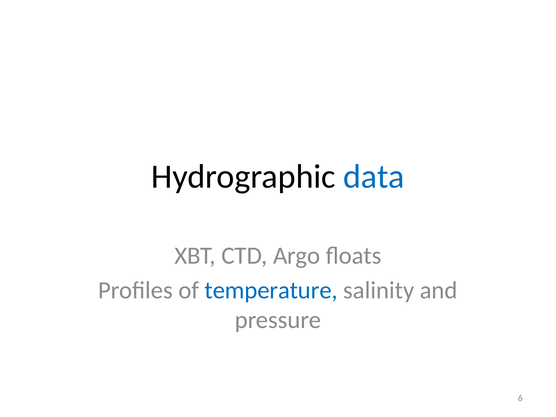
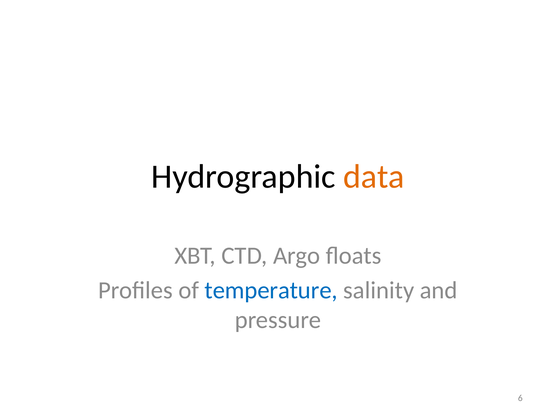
data colour: blue -> orange
